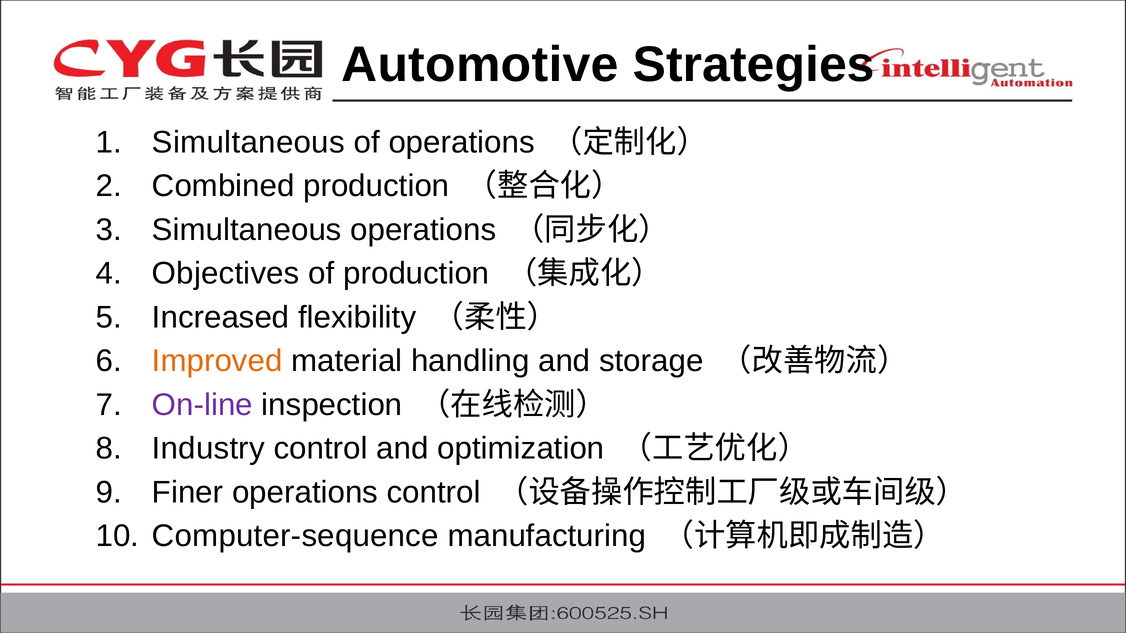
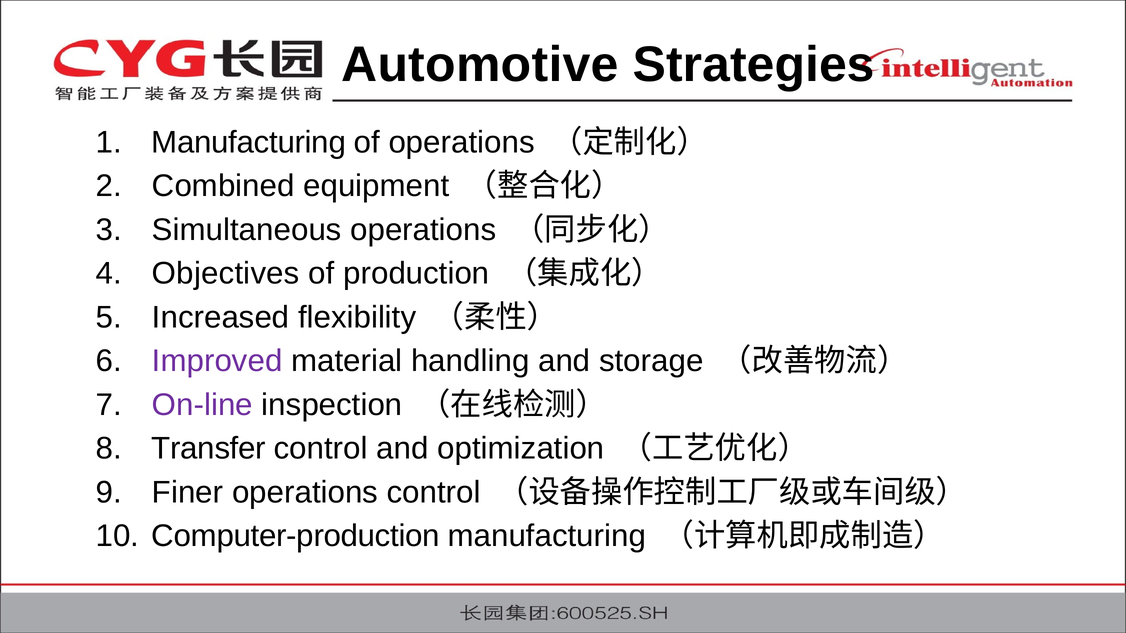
Simultaneous at (248, 142): Simultaneous -> Manufacturing
Combined production: production -> equipment
Improved colour: orange -> purple
Industry: Industry -> Transfer
Computer-sequence: Computer-sequence -> Computer-production
